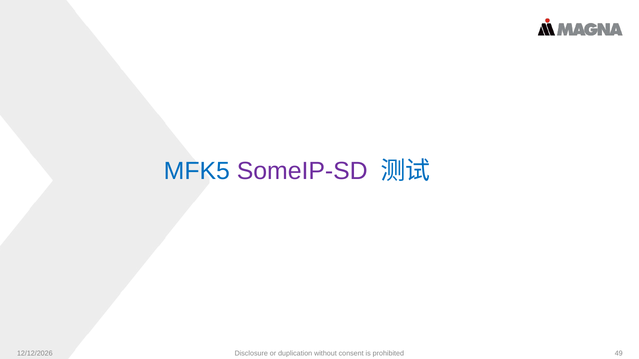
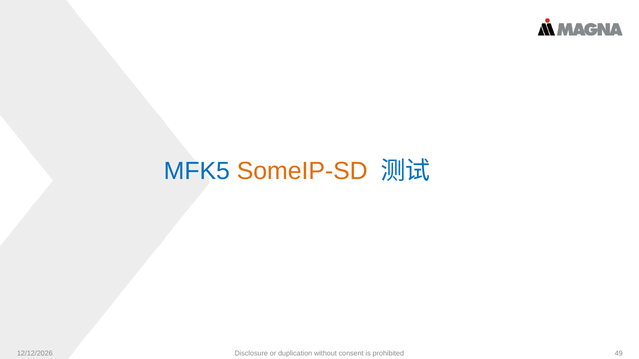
SomeIP-SD colour: purple -> orange
